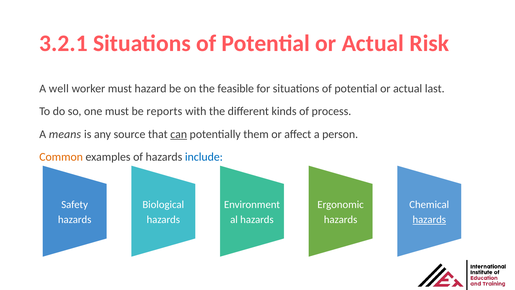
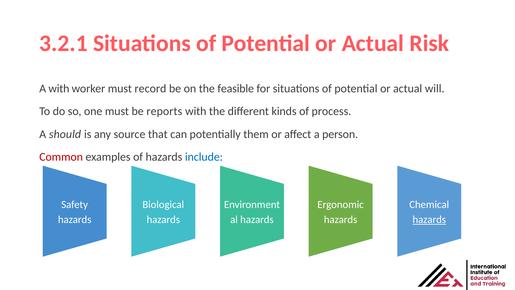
A well: well -> with
hazard: hazard -> record
last: last -> will
means: means -> should
can underline: present -> none
Common colour: orange -> red
